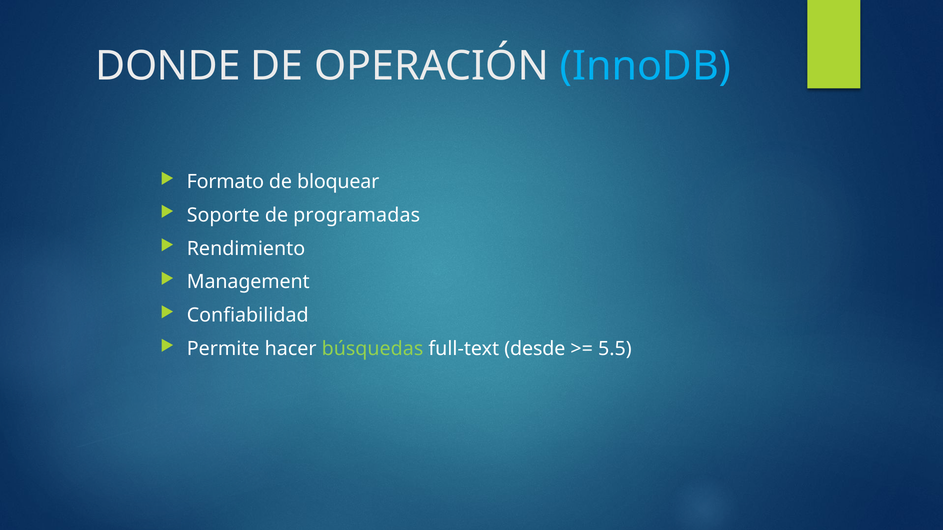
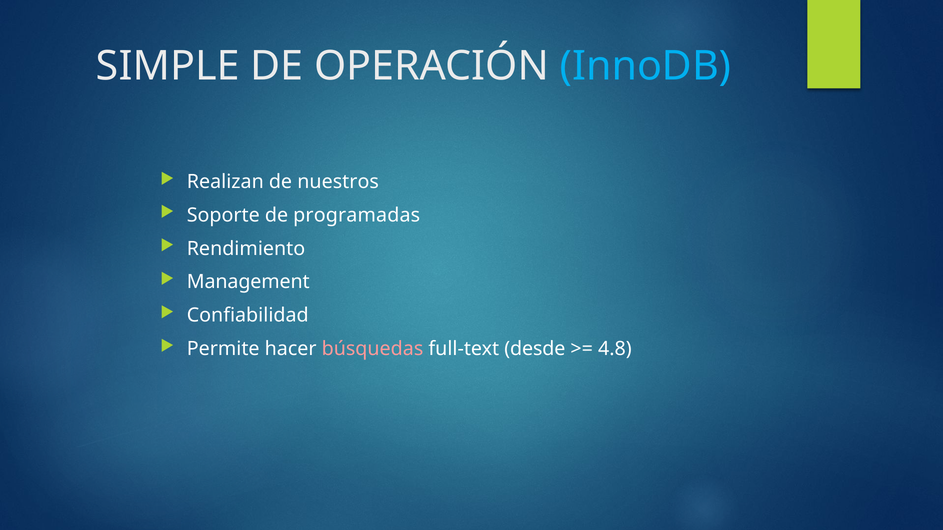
DONDE: DONDE -> SIMPLE
Formato: Formato -> Realizan
bloquear: bloquear -> nuestros
búsquedas colour: light green -> pink
5.5: 5.5 -> 4.8
